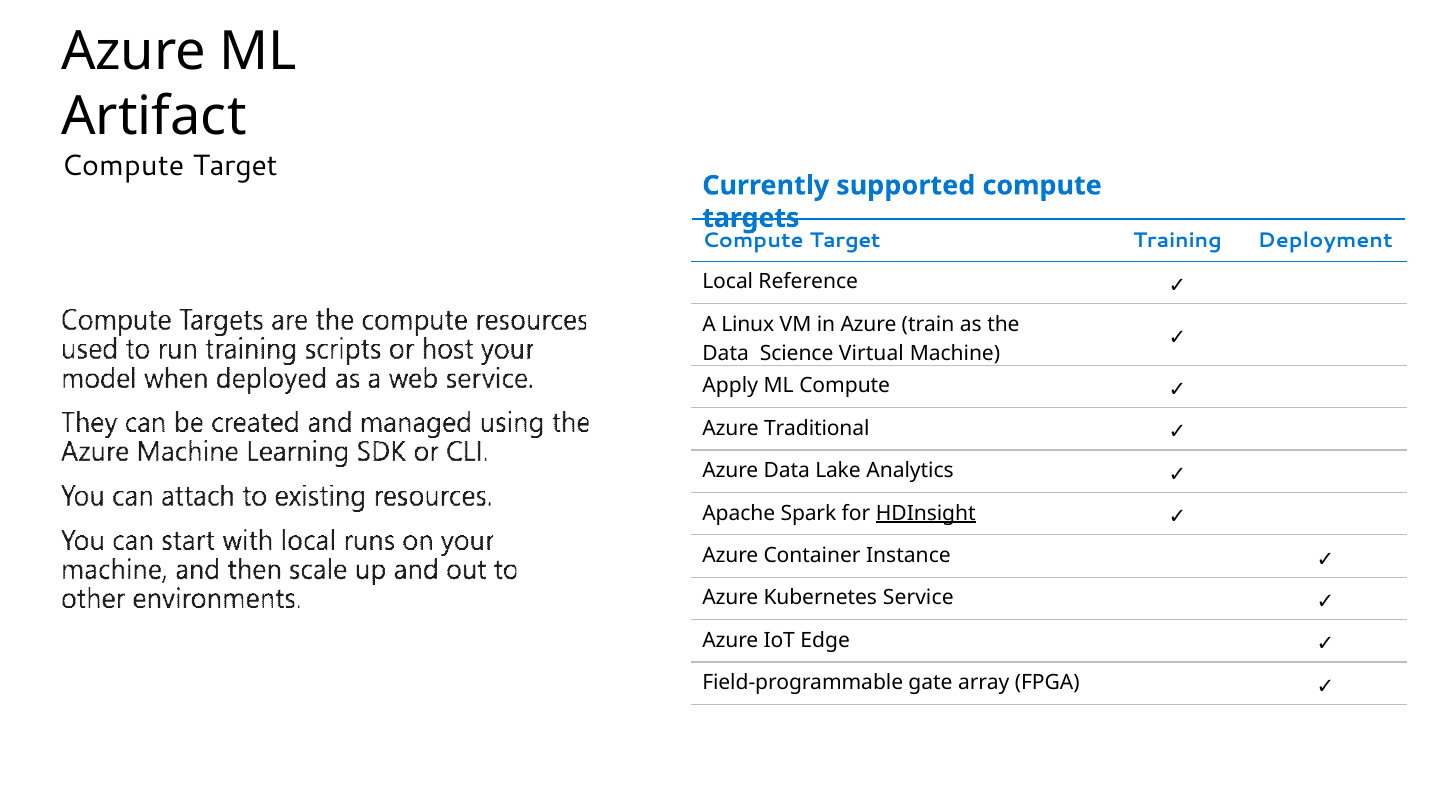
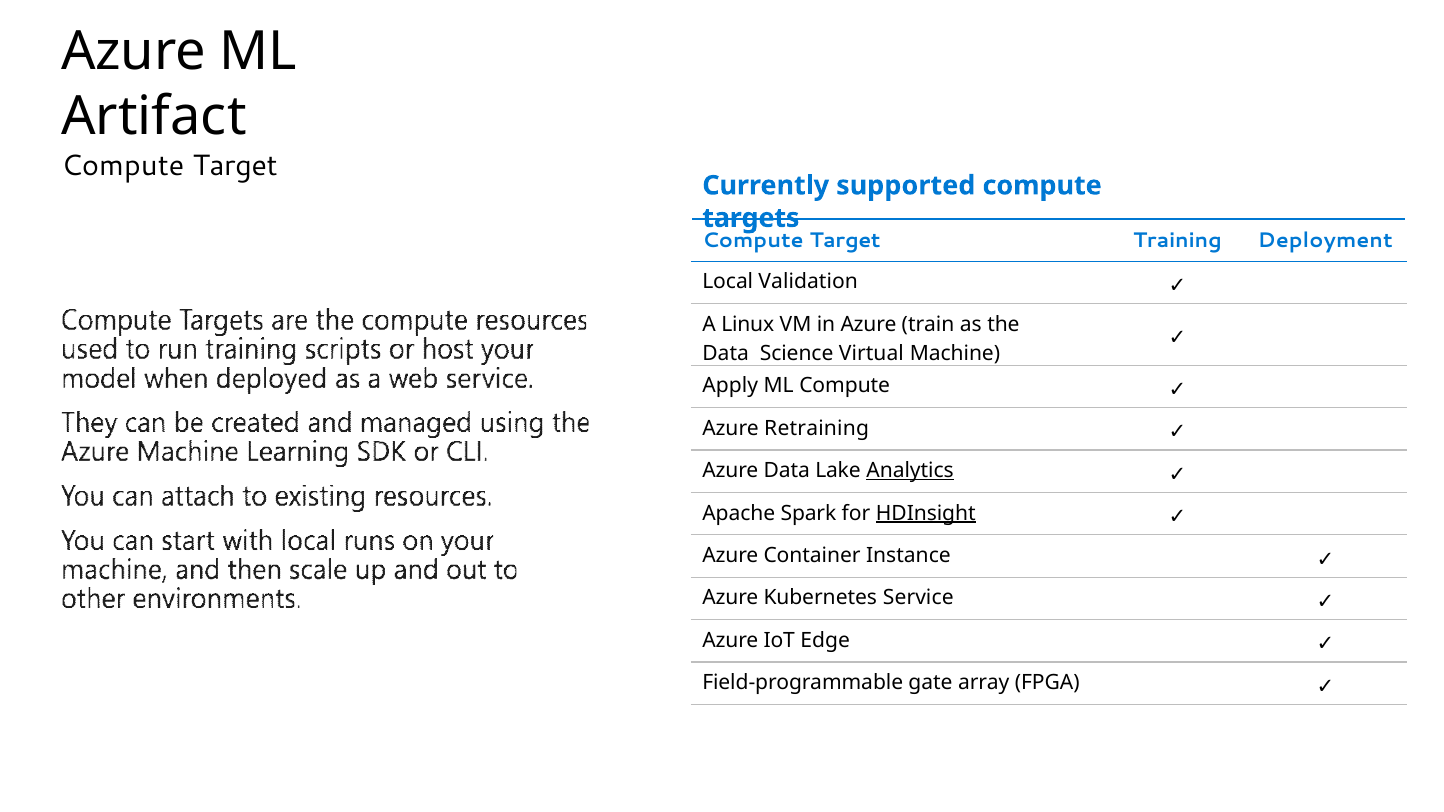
Reference: Reference -> Validation
Traditional: Traditional -> Retraining
Analytics underline: none -> present
